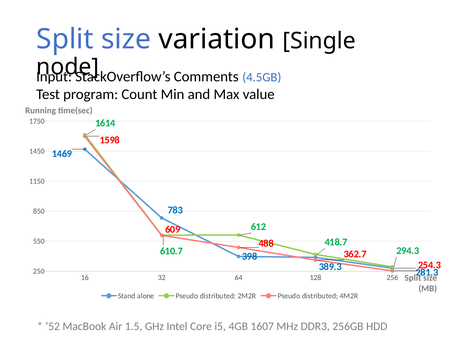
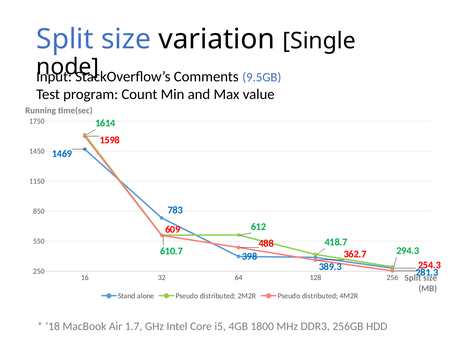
4.5GB: 4.5GB -> 9.5GB
52: 52 -> 18
1.5: 1.5 -> 1.7
1607: 1607 -> 1800
